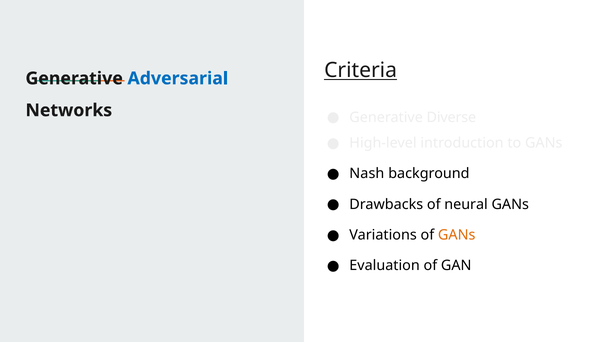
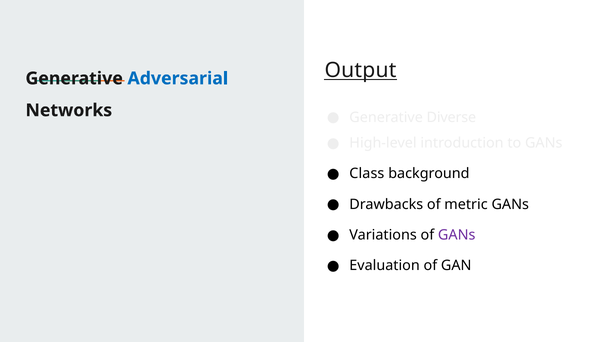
Criteria: Criteria -> Output
Nash: Nash -> Class
neural: neural -> metric
GANs at (457, 235) colour: orange -> purple
